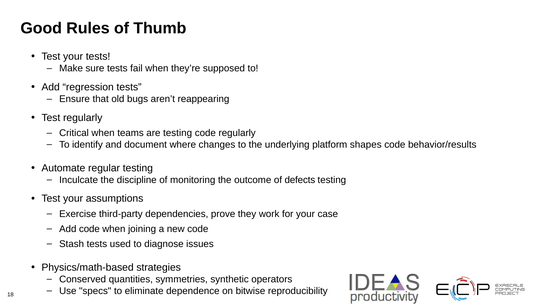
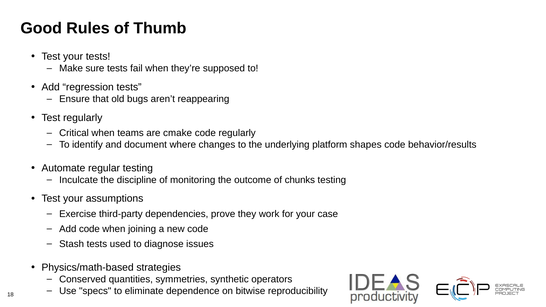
are testing: testing -> cmake
defects: defects -> chunks
